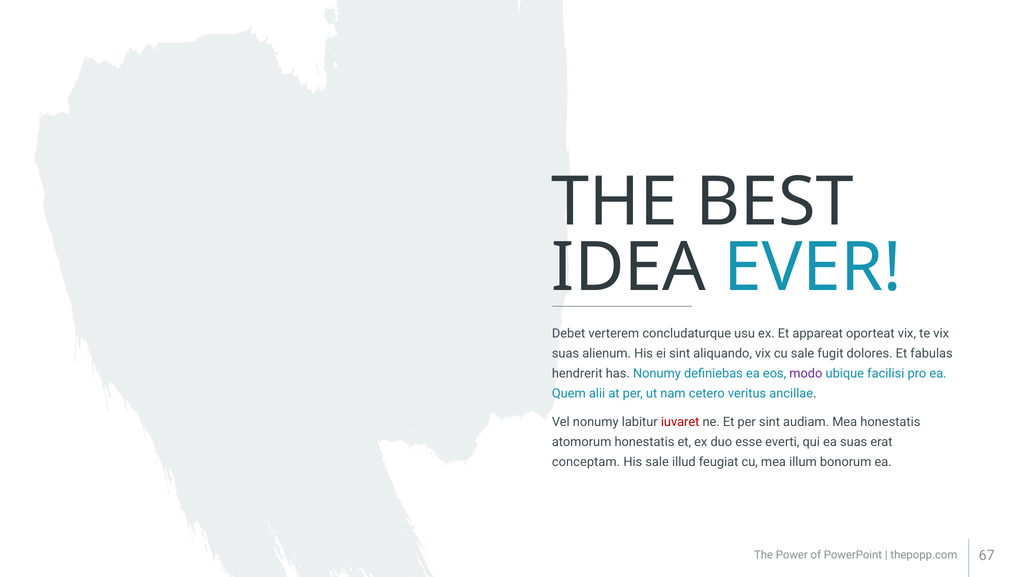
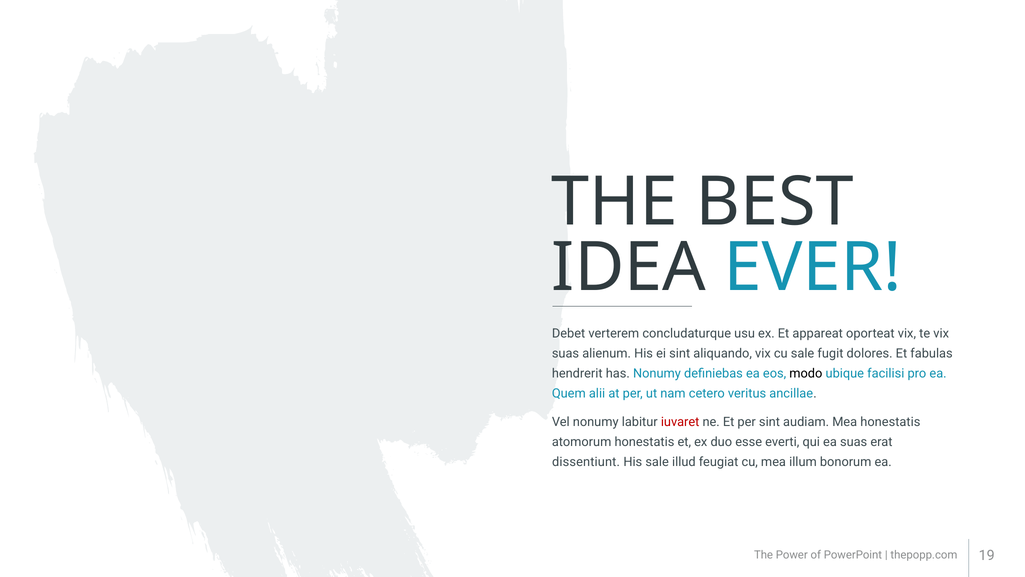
modo colour: purple -> black
conceptam: conceptam -> dissentiunt
67: 67 -> 19
